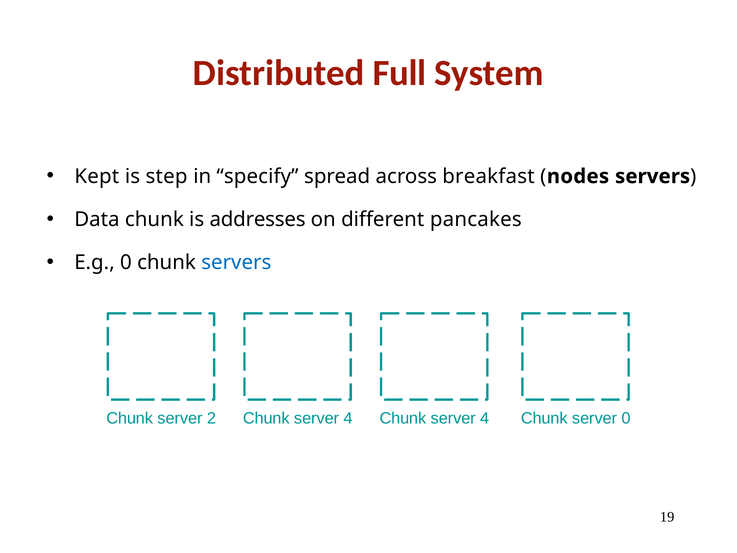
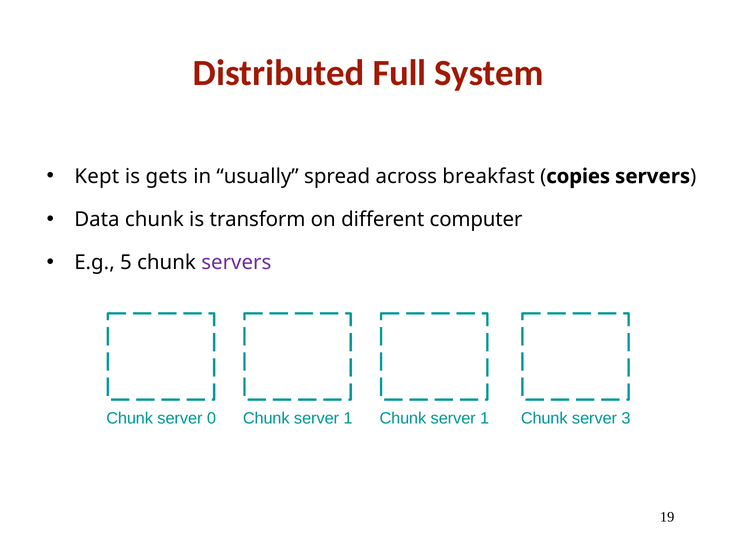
step: step -> gets
specify: specify -> usually
nodes: nodes -> copies
addresses: addresses -> transform
pancakes: pancakes -> computer
E.g 0: 0 -> 5
servers at (236, 262) colour: blue -> purple
2: 2 -> 0
4 at (348, 418): 4 -> 1
4 at (485, 418): 4 -> 1
server 0: 0 -> 3
